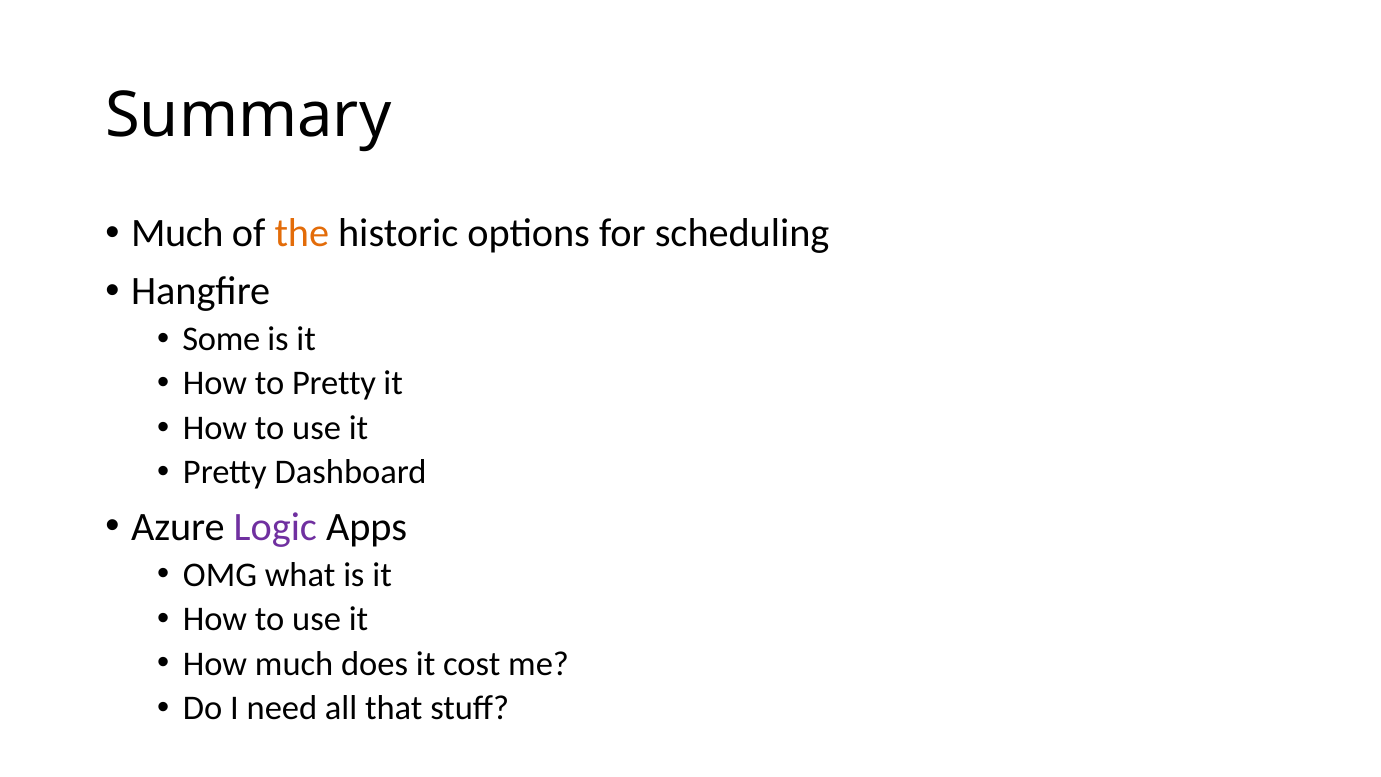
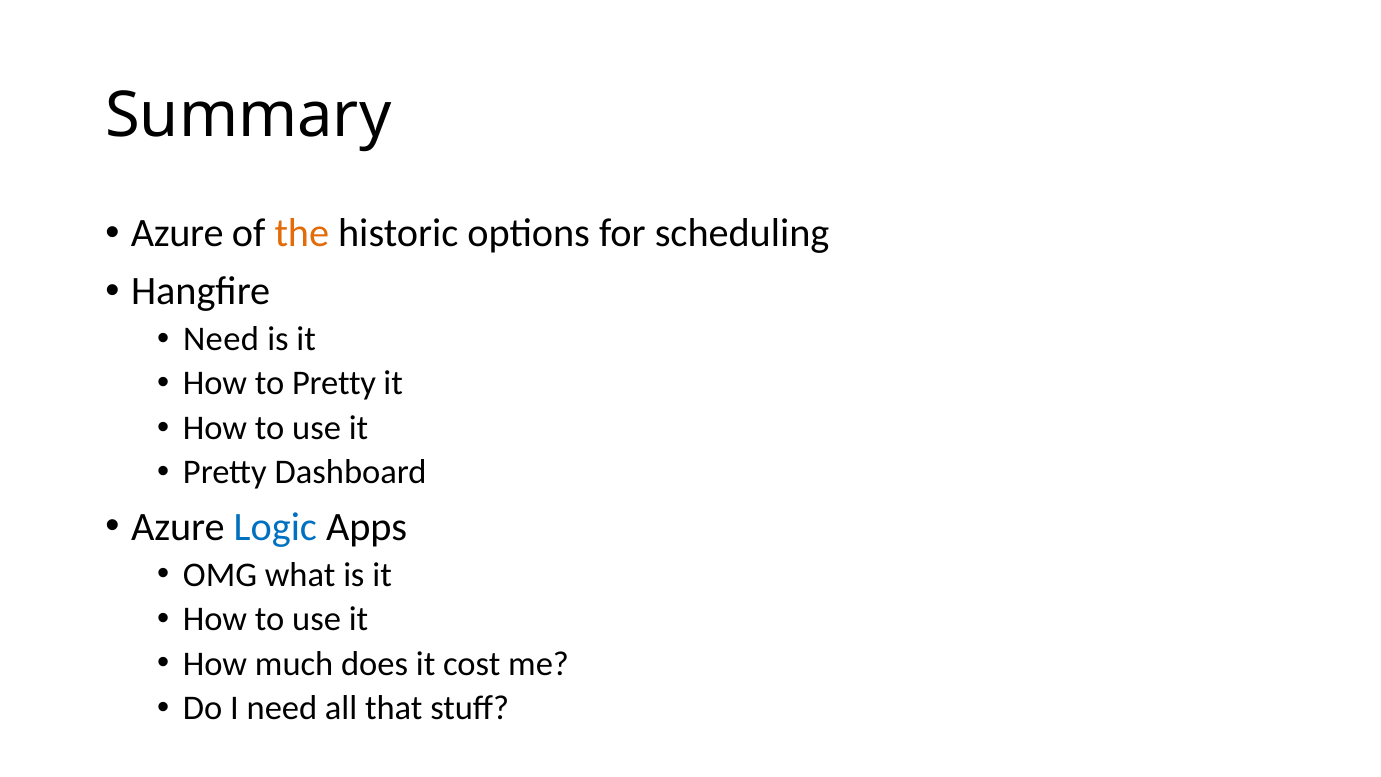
Much at (177, 233): Much -> Azure
Some at (221, 339): Some -> Need
Logic colour: purple -> blue
